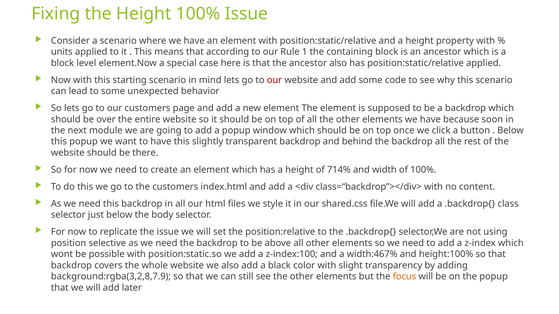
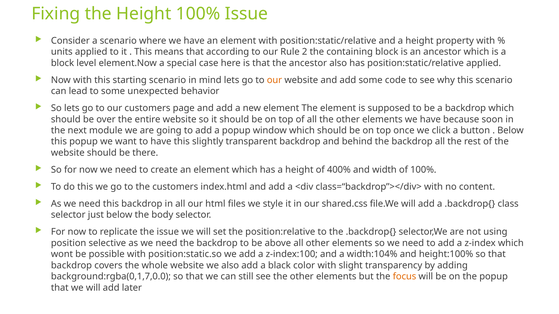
1: 1 -> 2
our at (274, 80) colour: red -> orange
714%: 714% -> 400%
width:467%: width:467% -> width:104%
background:rgba(3,2,8,7.9: background:rgba(3,2,8,7.9 -> background:rgba(0,1,7,0.0
